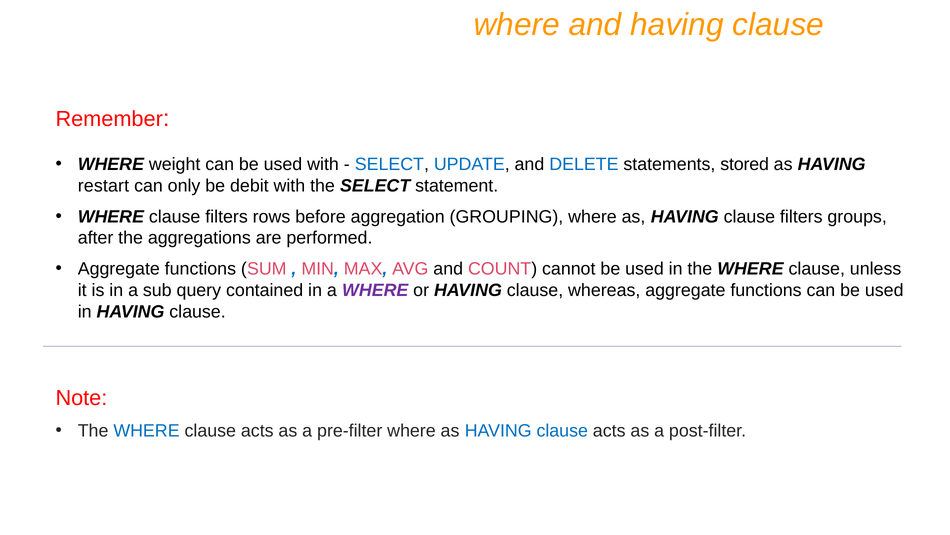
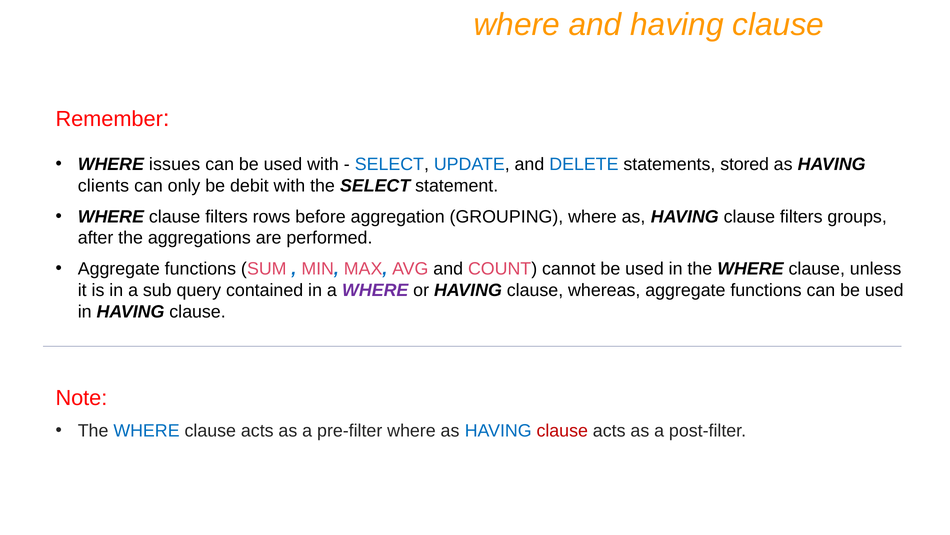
weight: weight -> issues
restart: restart -> clients
clause at (562, 430) colour: blue -> red
